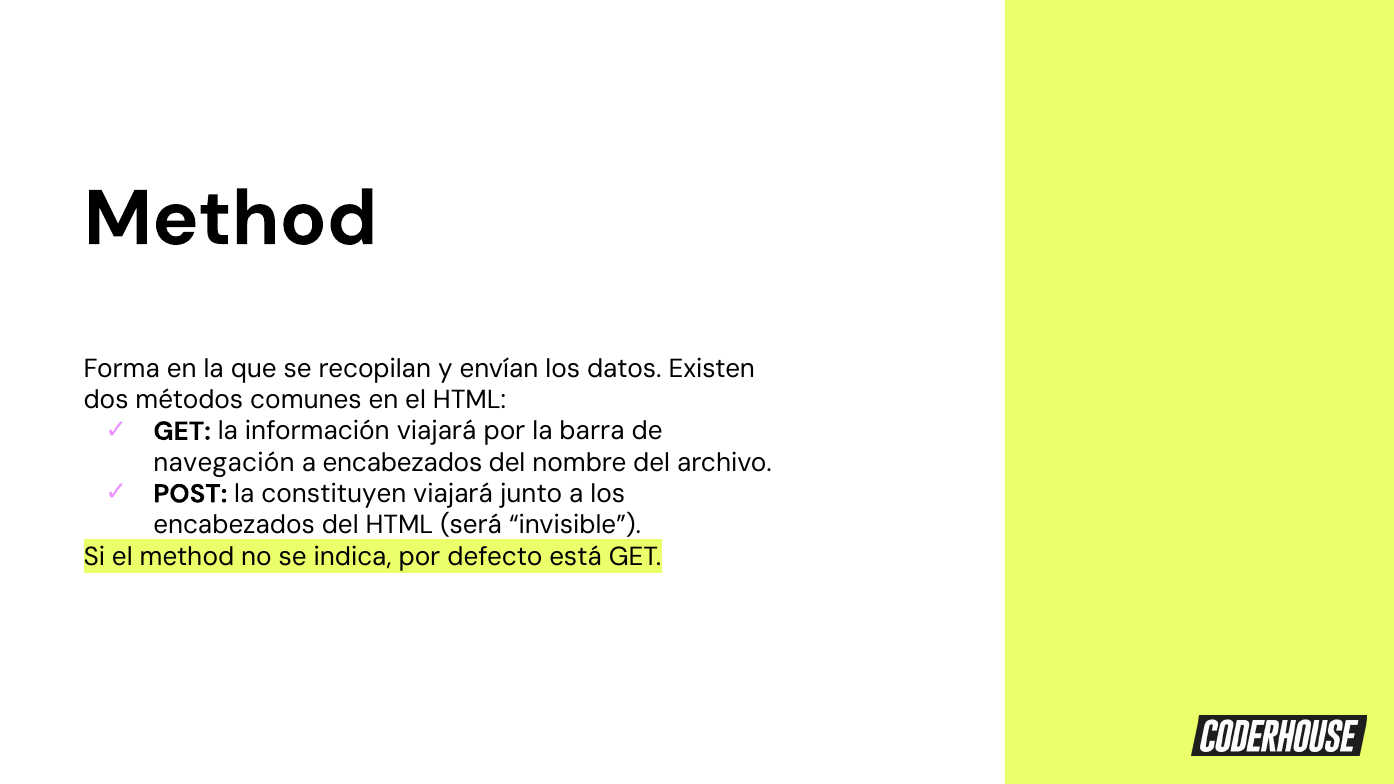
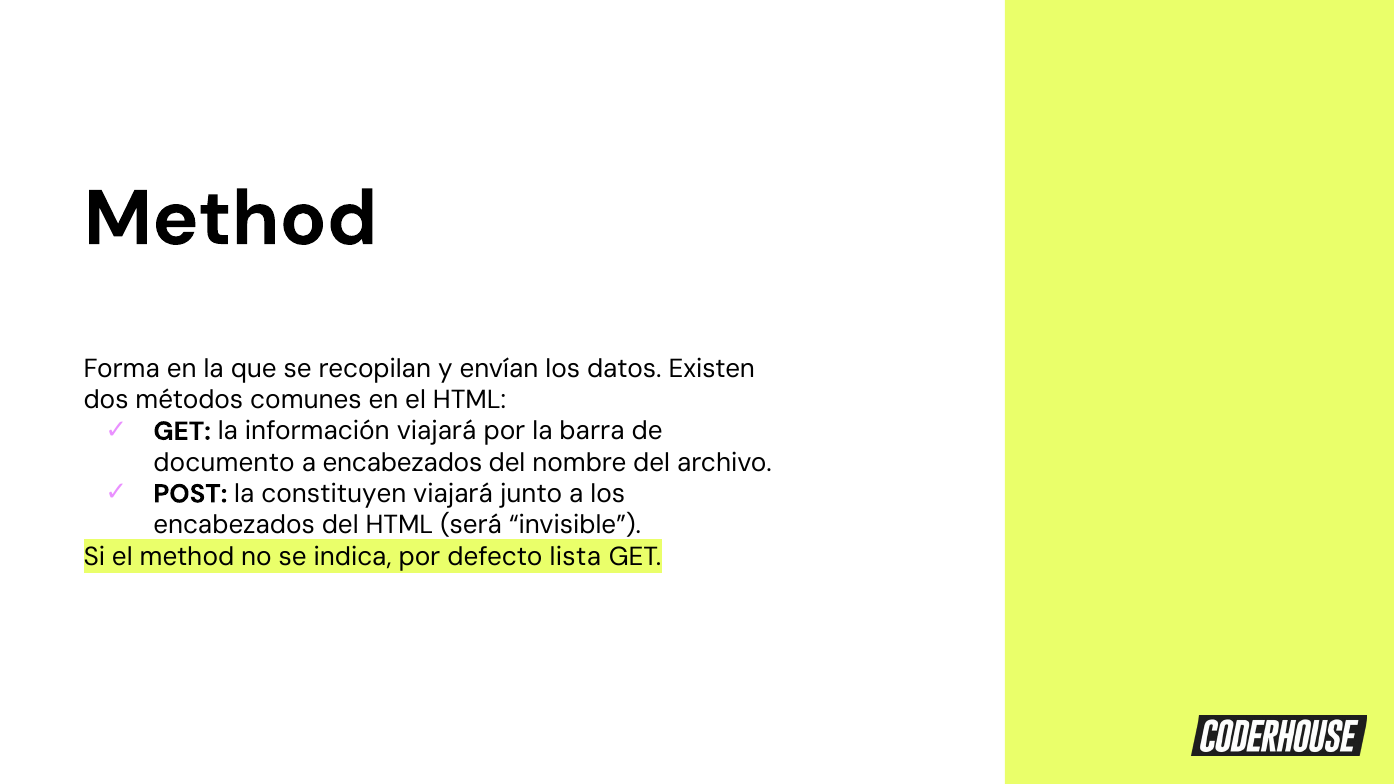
navegación: navegación -> documento
está: está -> lista
